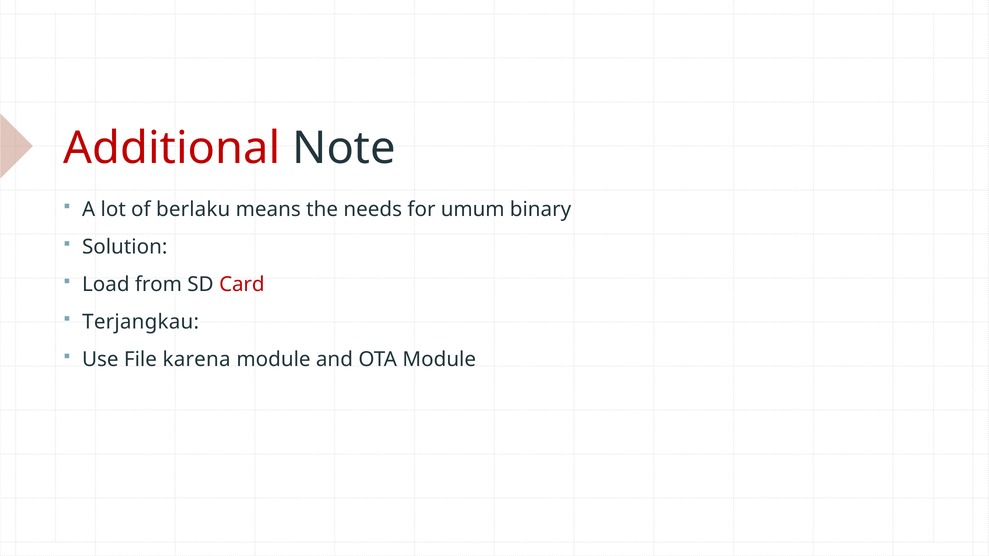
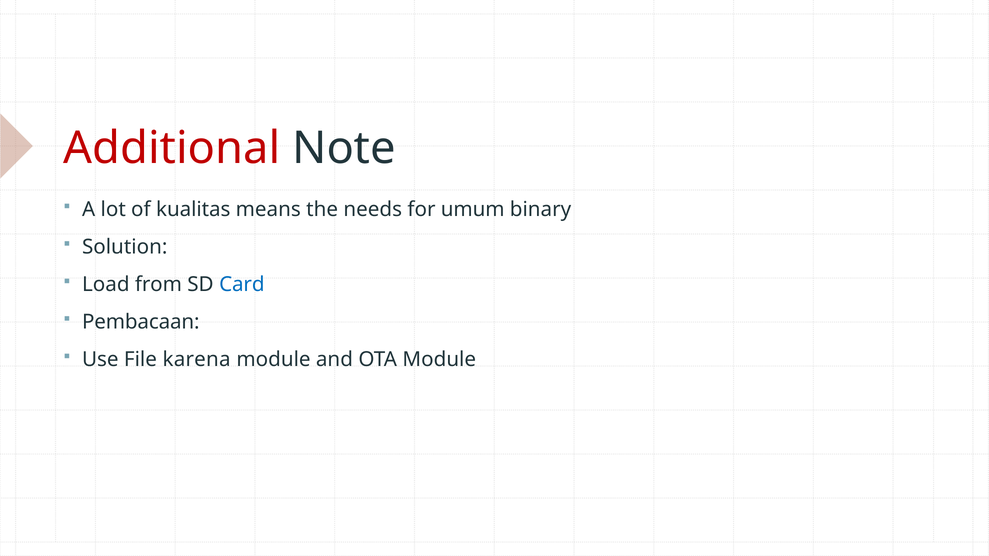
berlaku: berlaku -> kualitas
Card colour: red -> blue
Terjangkau: Terjangkau -> Pembacaan
